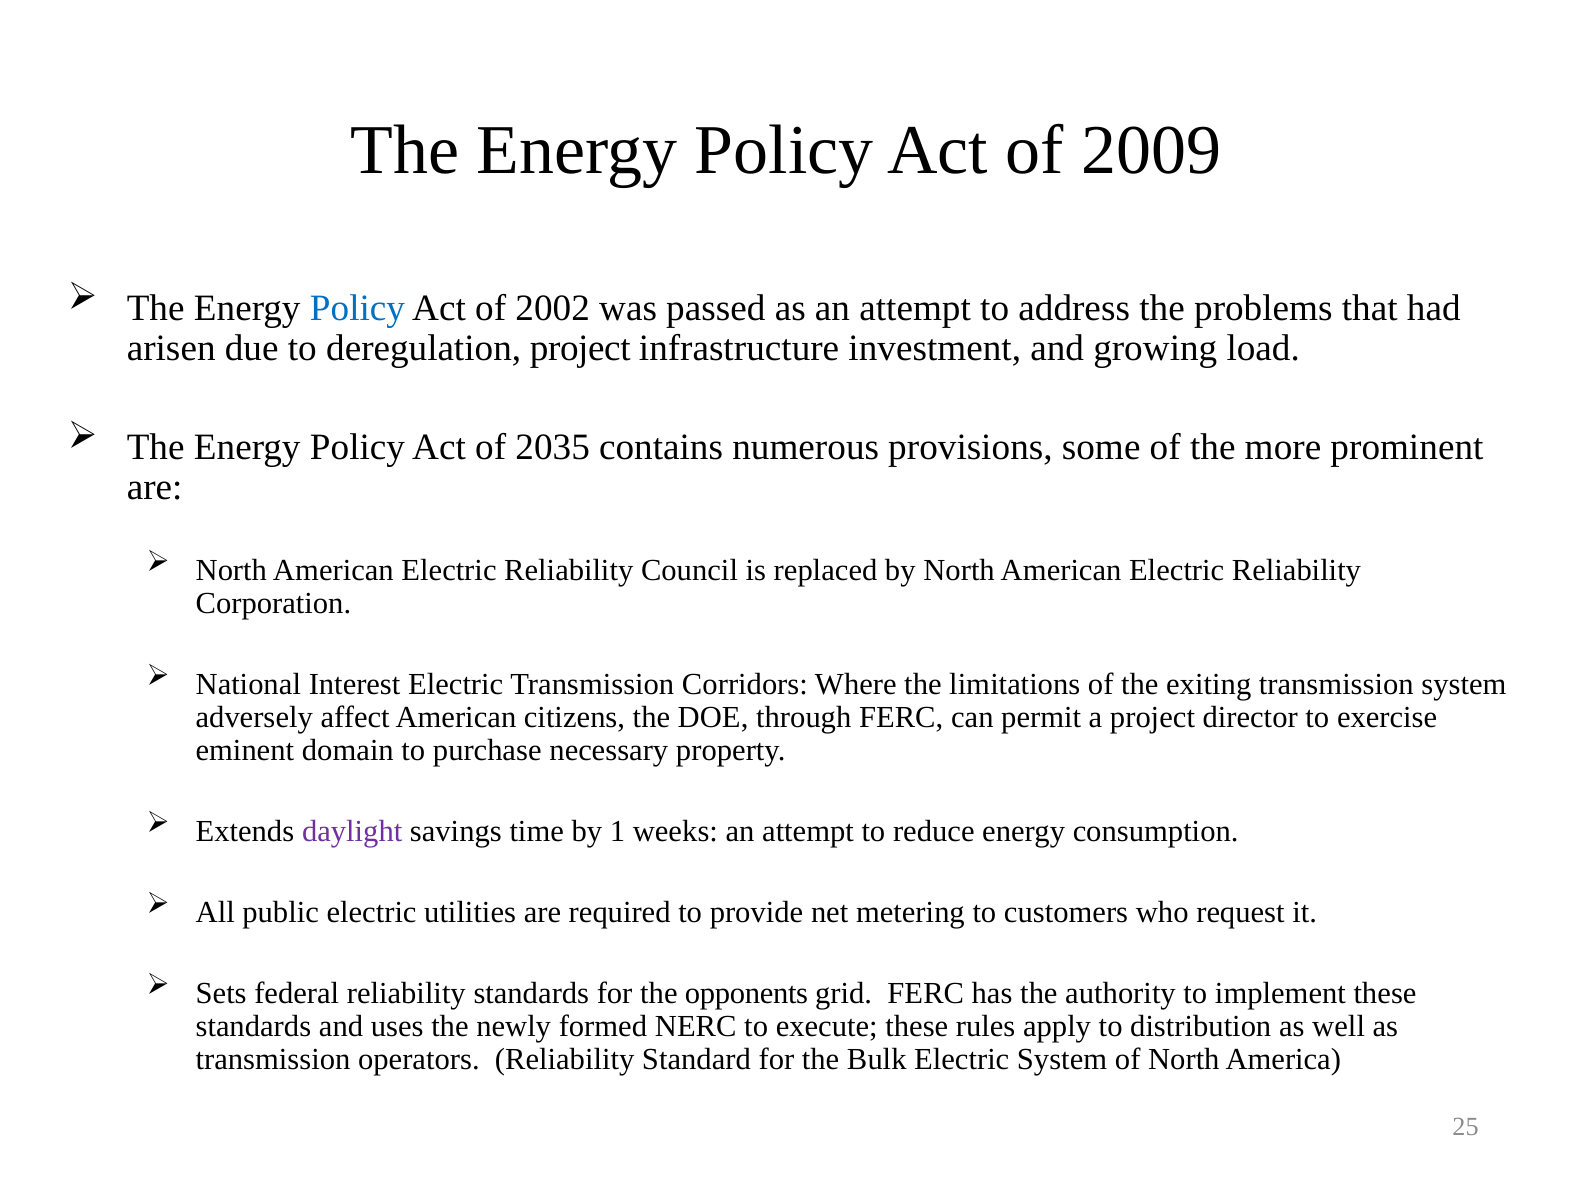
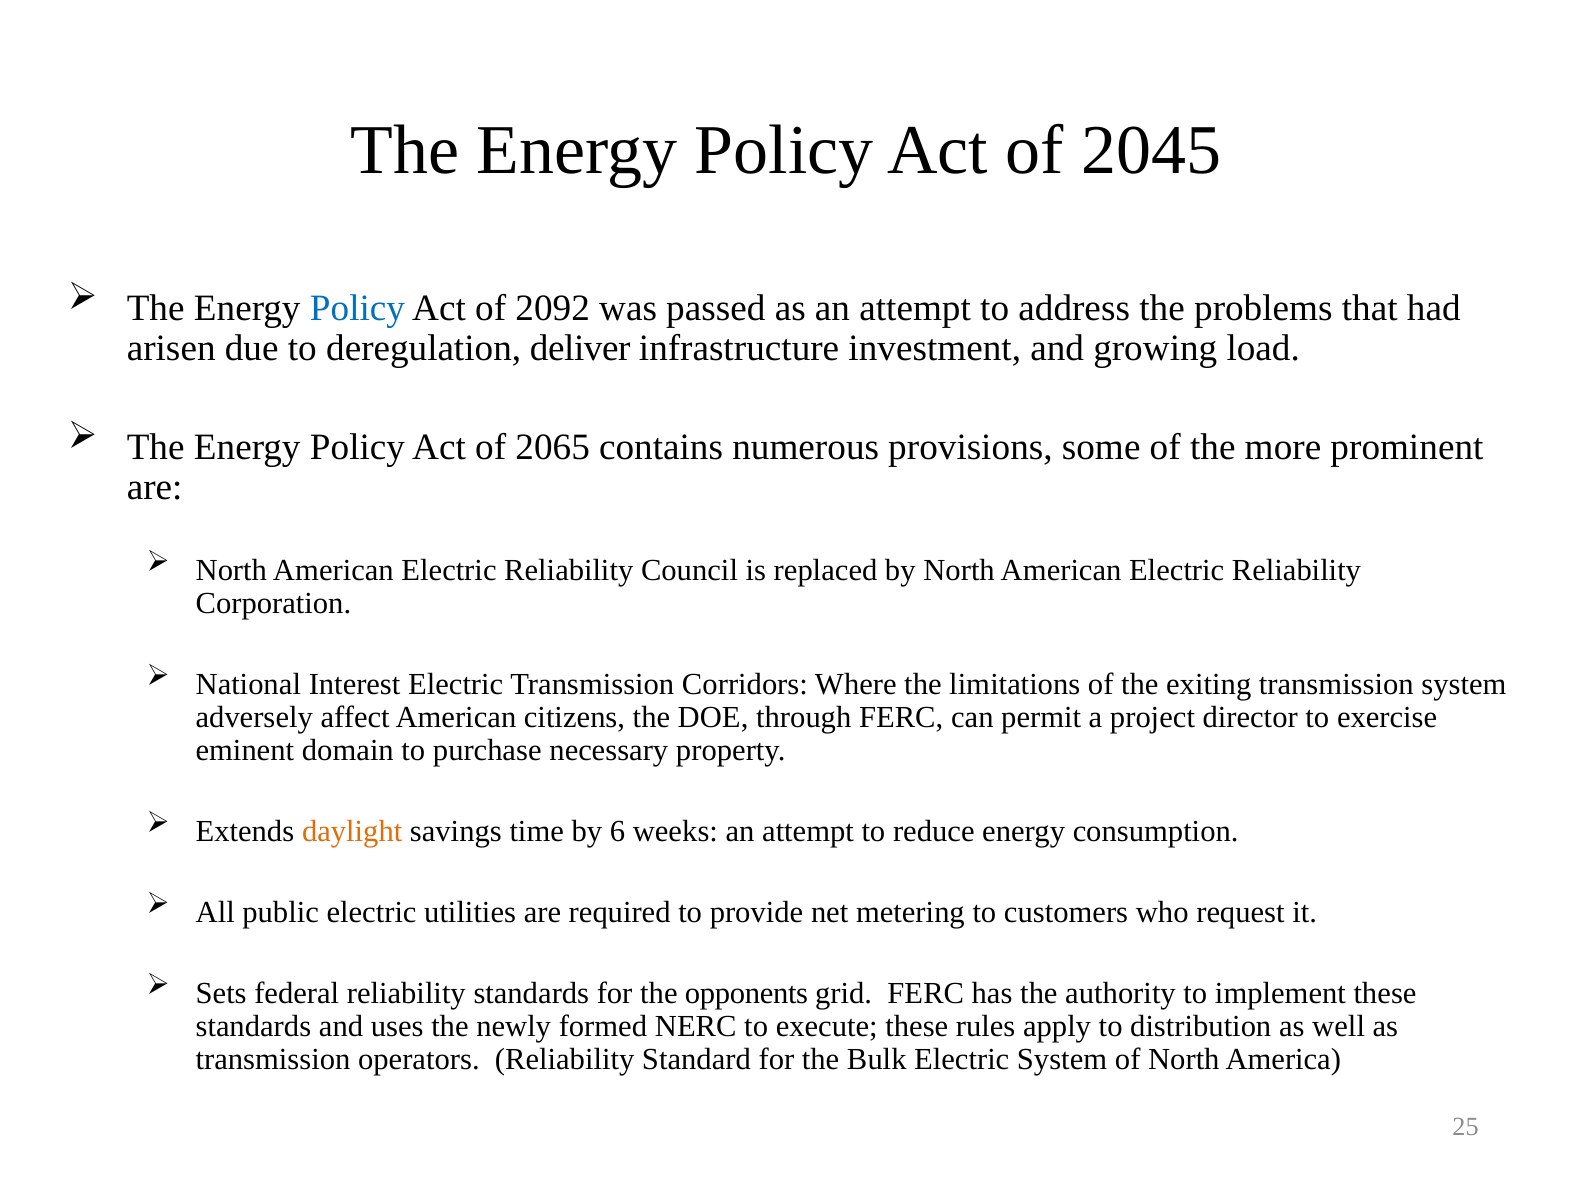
2009: 2009 -> 2045
2002: 2002 -> 2092
deregulation project: project -> deliver
2035: 2035 -> 2065
daylight colour: purple -> orange
1: 1 -> 6
